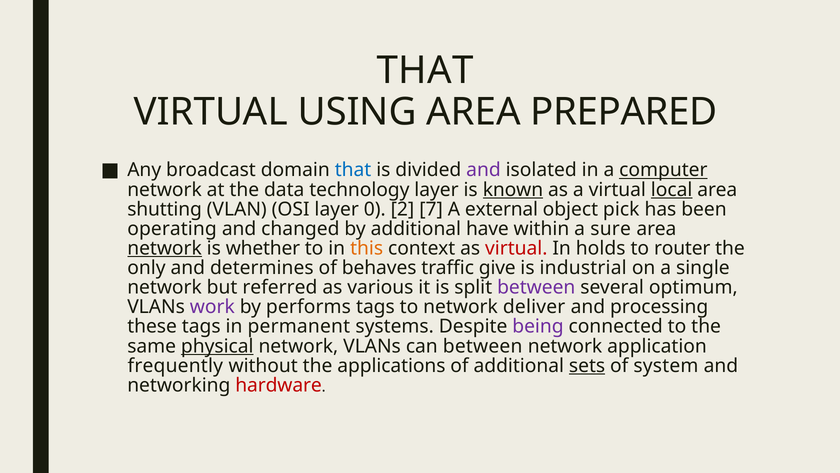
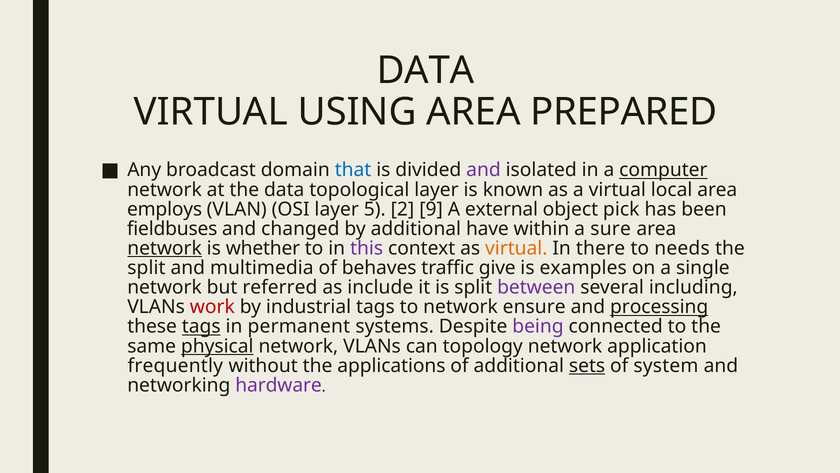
THAT at (425, 71): THAT -> DATA
technology: technology -> topological
known underline: present -> none
local underline: present -> none
shutting: shutting -> employs
0: 0 -> 5
7: 7 -> 9
operating: operating -> fieldbuses
this colour: orange -> purple
virtual at (516, 248) colour: red -> orange
holds: holds -> there
router: router -> needs
only at (146, 268): only -> split
determines: determines -> multimedia
industrial: industrial -> examples
various: various -> include
optimum: optimum -> including
work colour: purple -> red
performs: performs -> industrial
deliver: deliver -> ensure
processing underline: none -> present
tags at (201, 326) underline: none -> present
can between: between -> topology
hardware colour: red -> purple
